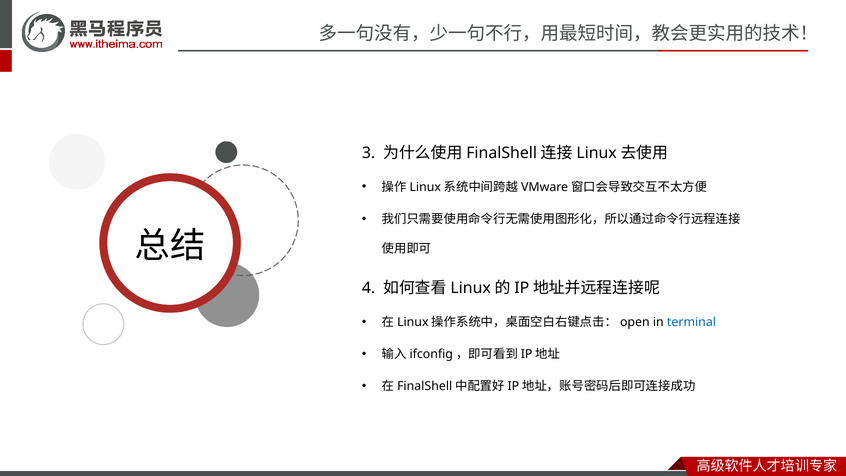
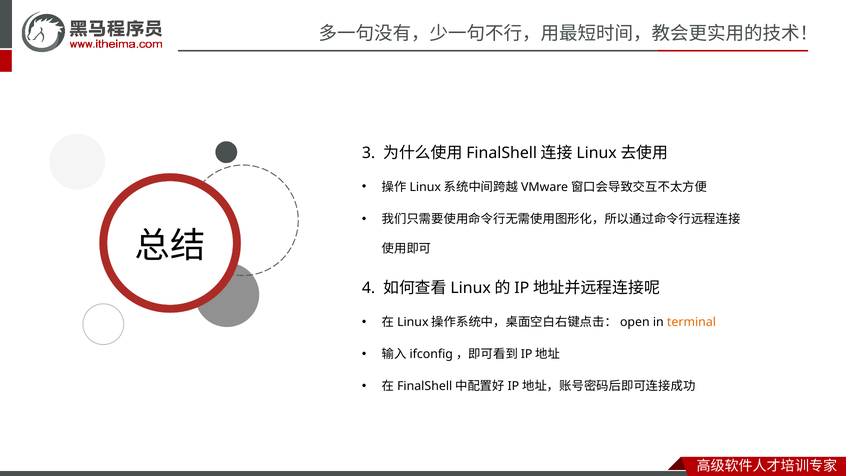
terminal colour: blue -> orange
